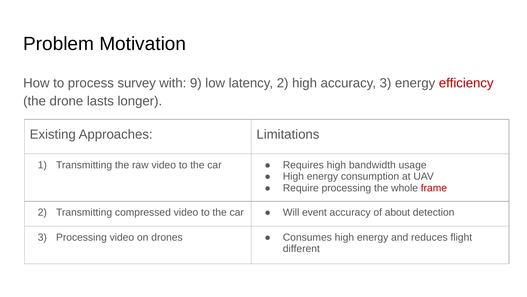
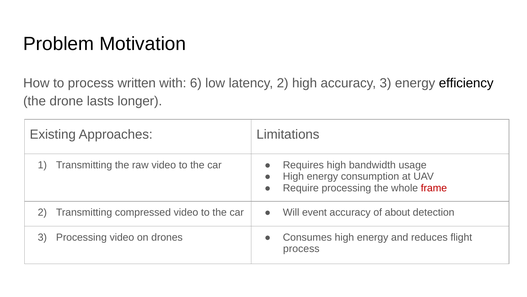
survey: survey -> written
9: 9 -> 6
efficiency colour: red -> black
different at (301, 248): different -> process
